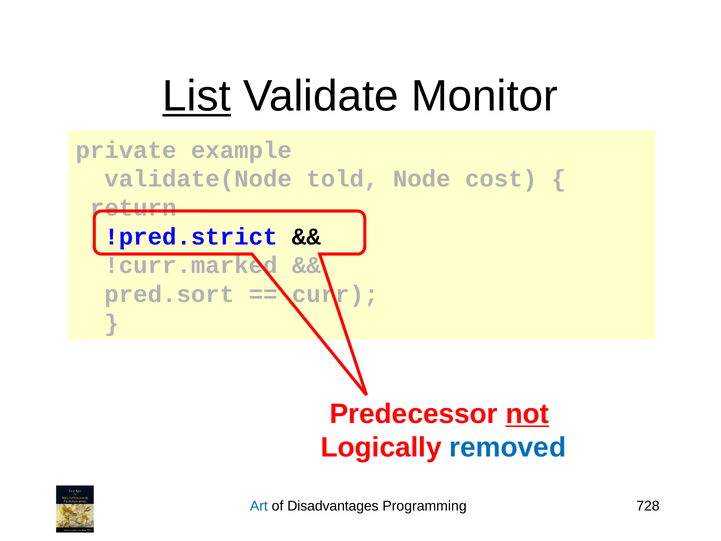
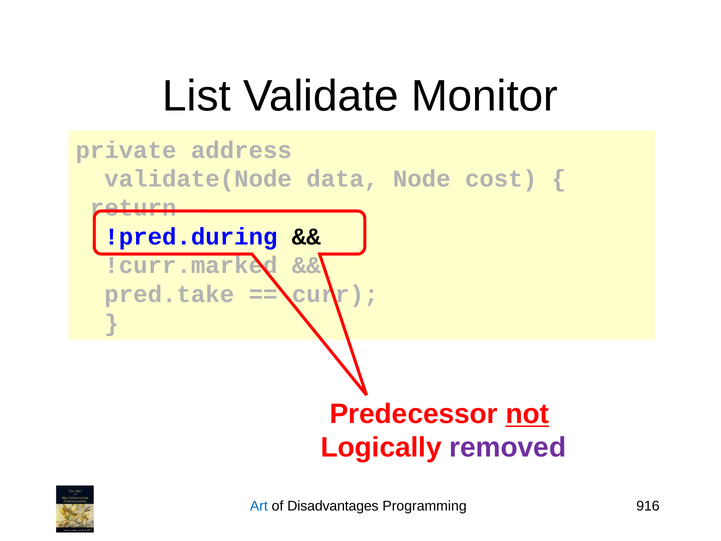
List underline: present -> none
example: example -> address
told: told -> data
!pred.strict: !pred.strict -> !pred.during
pred.sort: pred.sort -> pred.take
removed colour: blue -> purple
728: 728 -> 916
